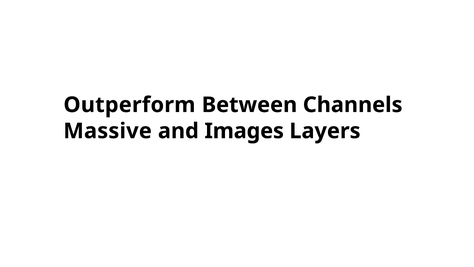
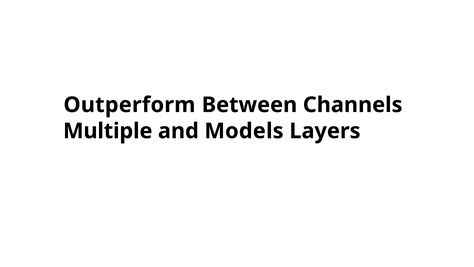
Massive: Massive -> Multiple
Images: Images -> Models
